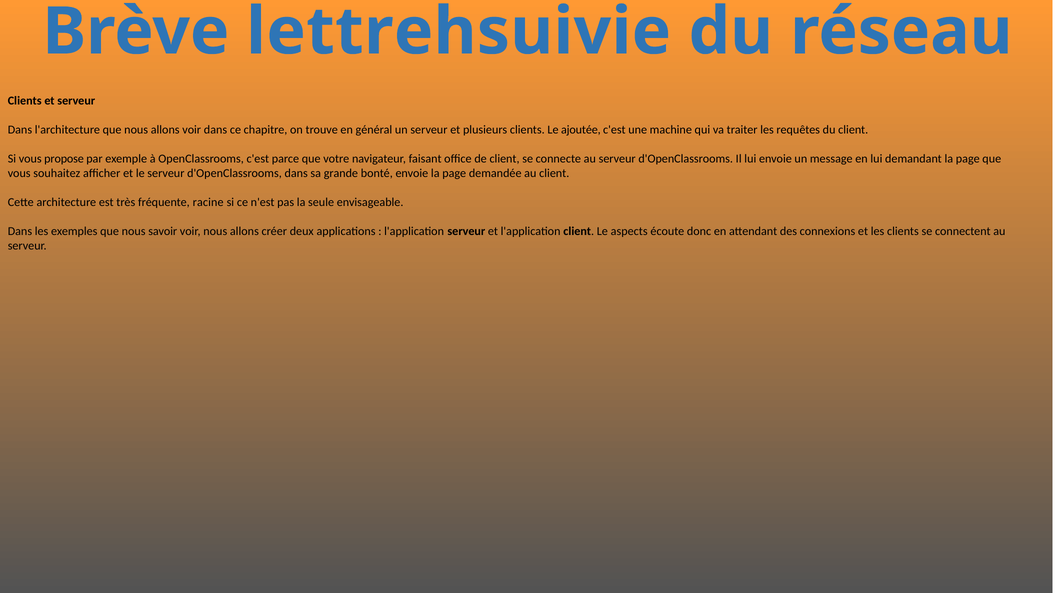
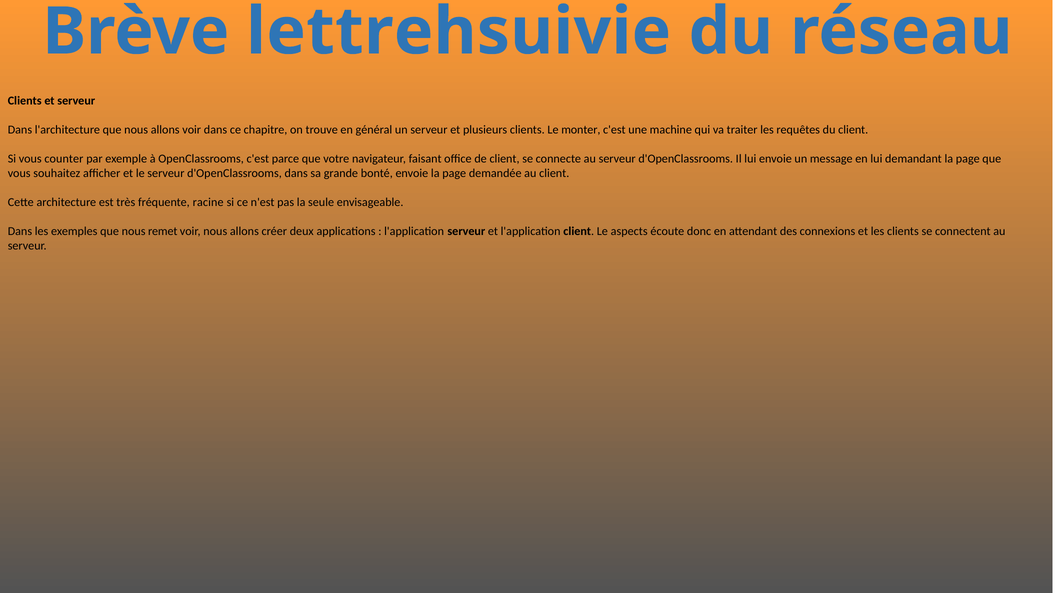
ajoutée: ajoutée -> monter
propose: propose -> counter
savoir: savoir -> remet
